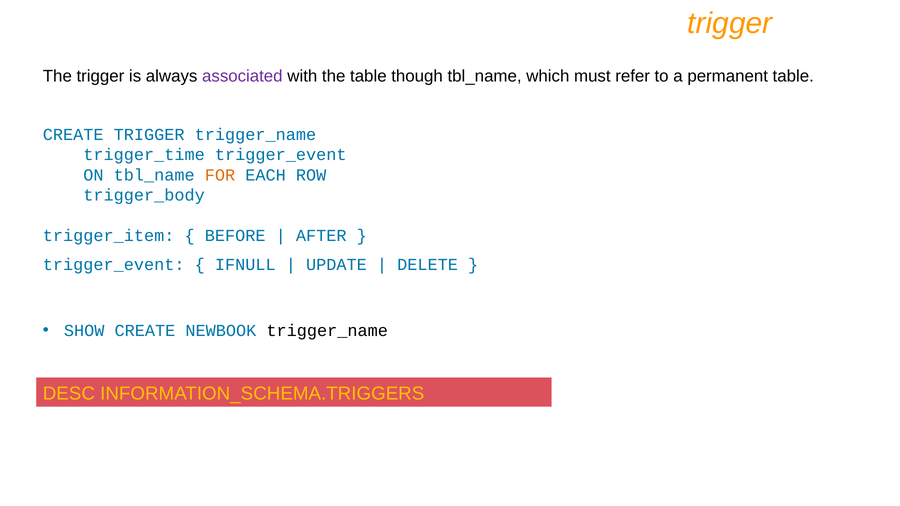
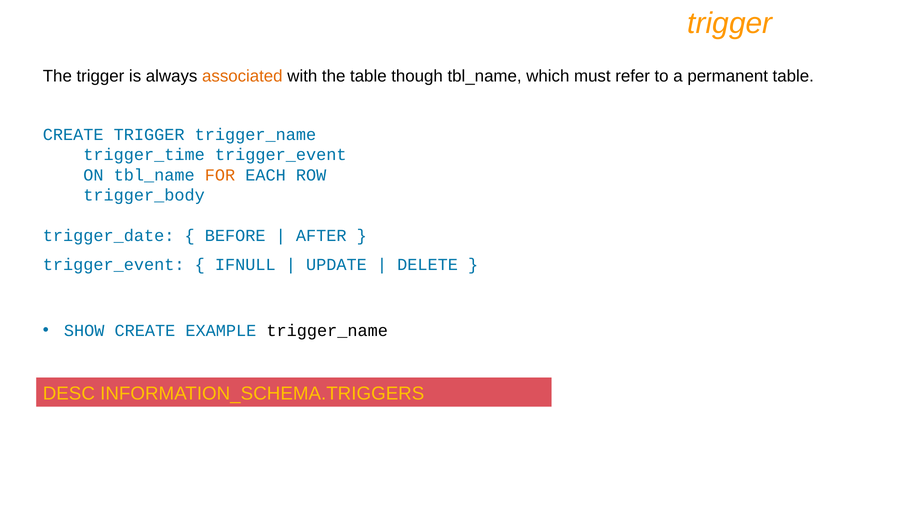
associated colour: purple -> orange
trigger_item: trigger_item -> trigger_date
NEWBOOK: NEWBOOK -> EXAMPLE
